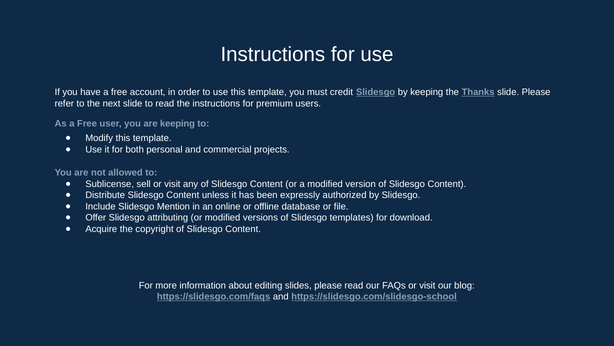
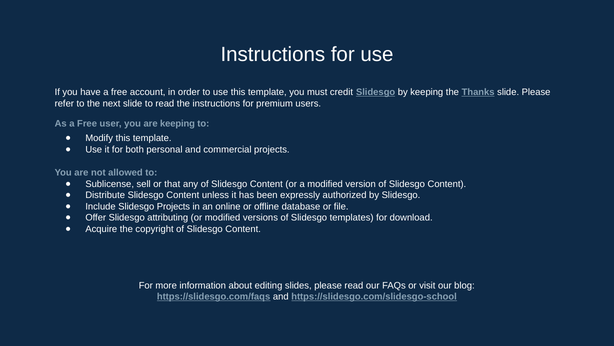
sell or visit: visit -> that
Slidesgo Mention: Mention -> Projects
